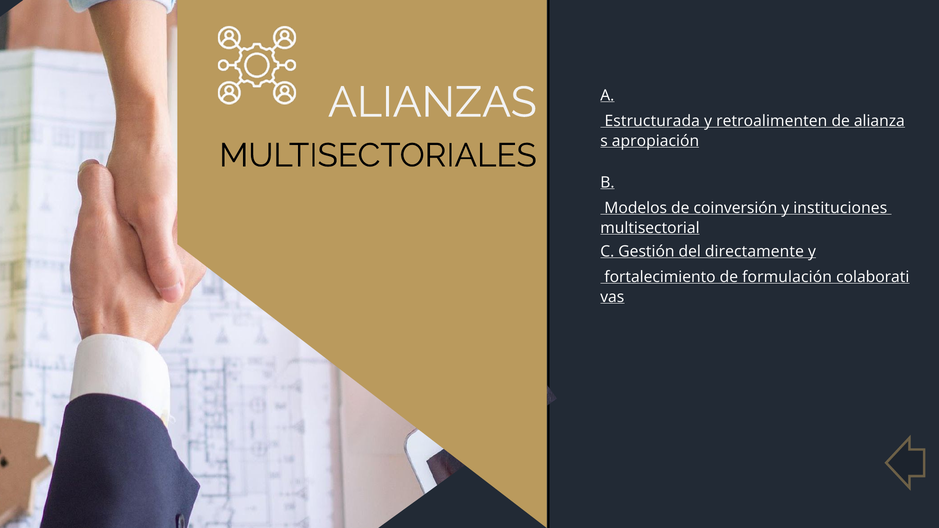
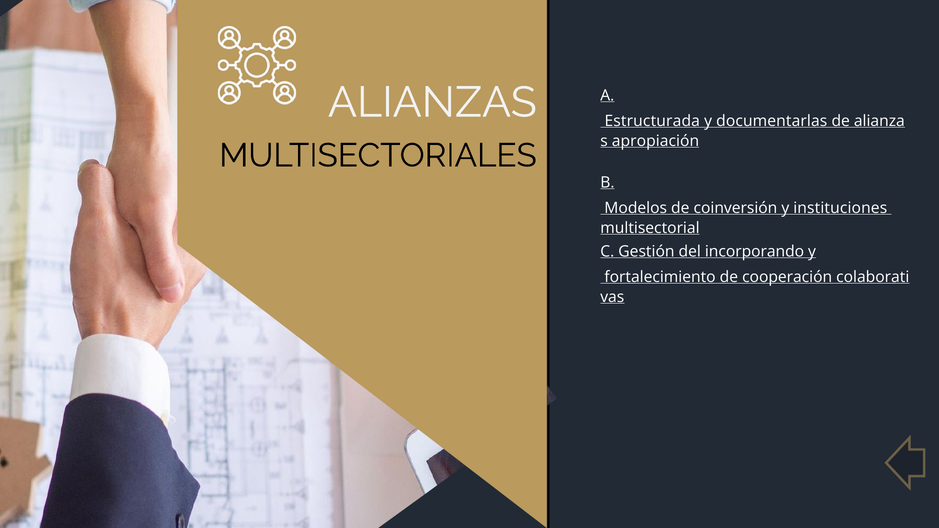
retroalimenten: retroalimenten -> documentarlas
directamente: directamente -> incorporando
formulación: formulación -> cooperación
